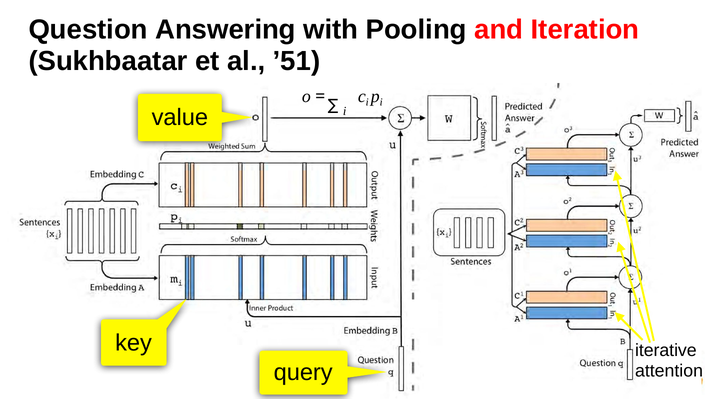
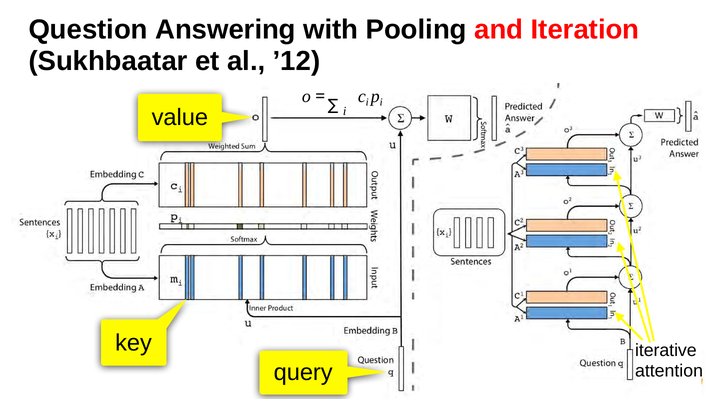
’51: ’51 -> ’12
